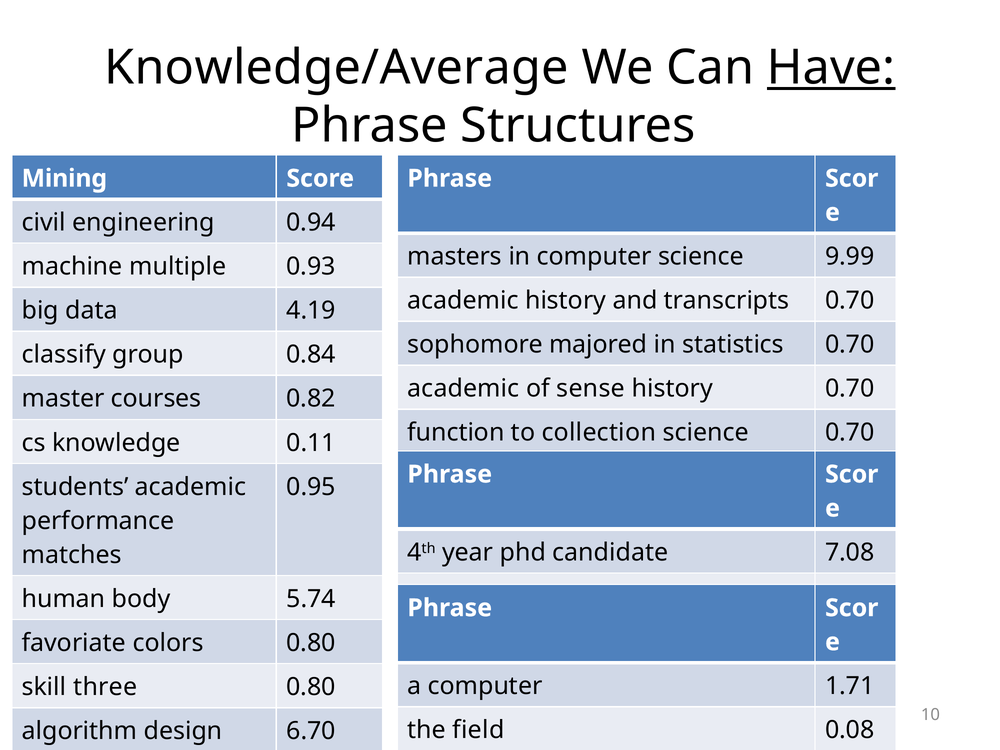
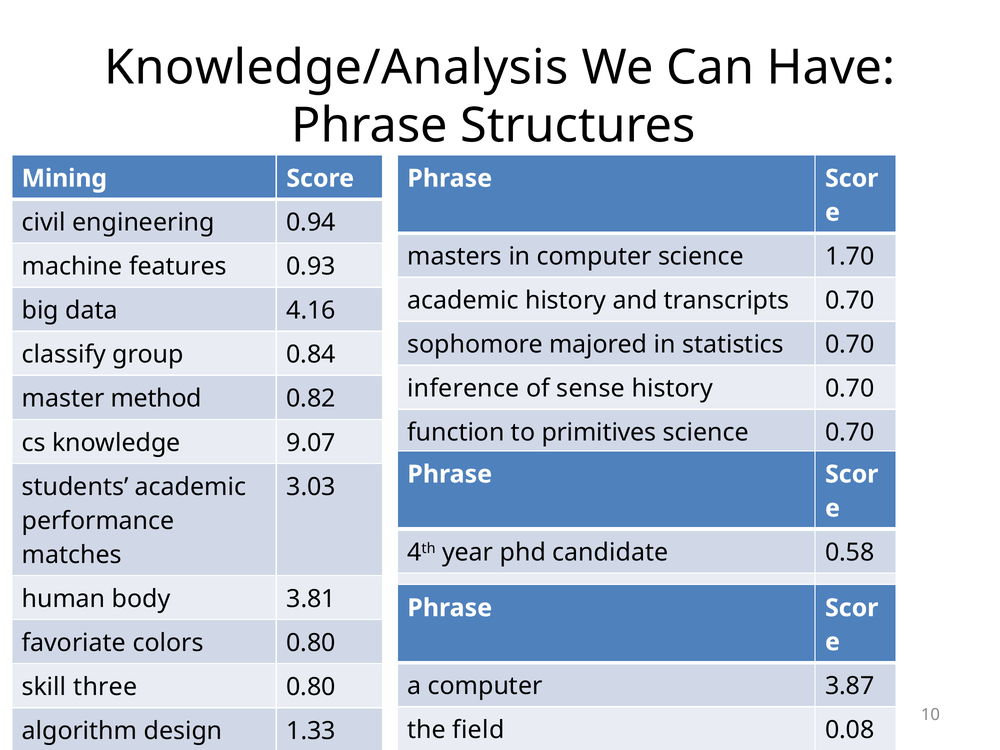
Knowledge/Average: Knowledge/Average -> Knowledge/Analysis
Have underline: present -> none
9.99: 9.99 -> 1.70
multiple: multiple -> features
4.19: 4.19 -> 4.16
academic at (463, 389): academic -> inference
courses: courses -> method
collection: collection -> primitives
0.11: 0.11 -> 9.07
0.95: 0.95 -> 3.03
7.08: 7.08 -> 0.58
5.74: 5.74 -> 3.81
1.71: 1.71 -> 3.87
6.70: 6.70 -> 1.33
